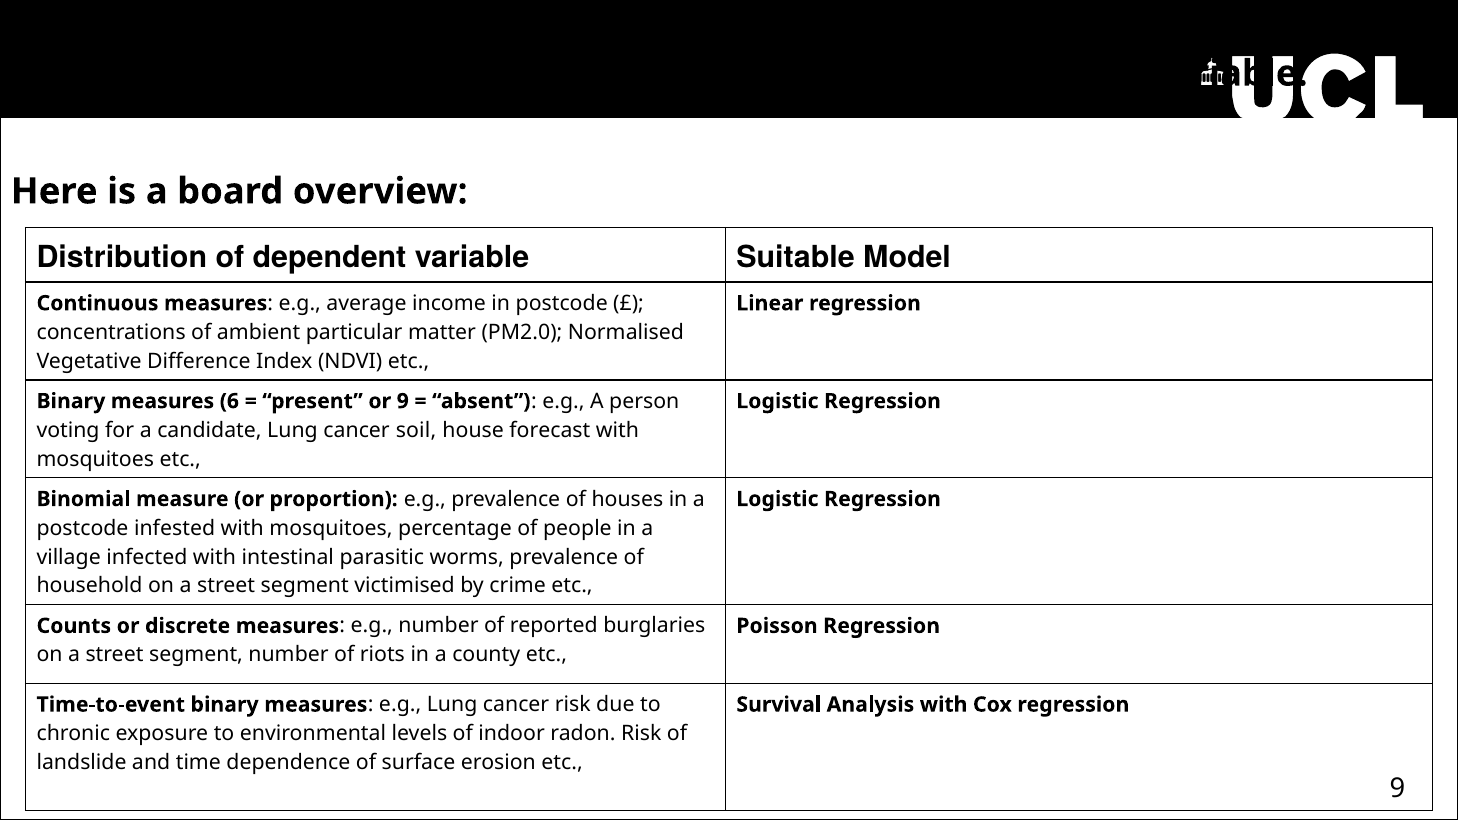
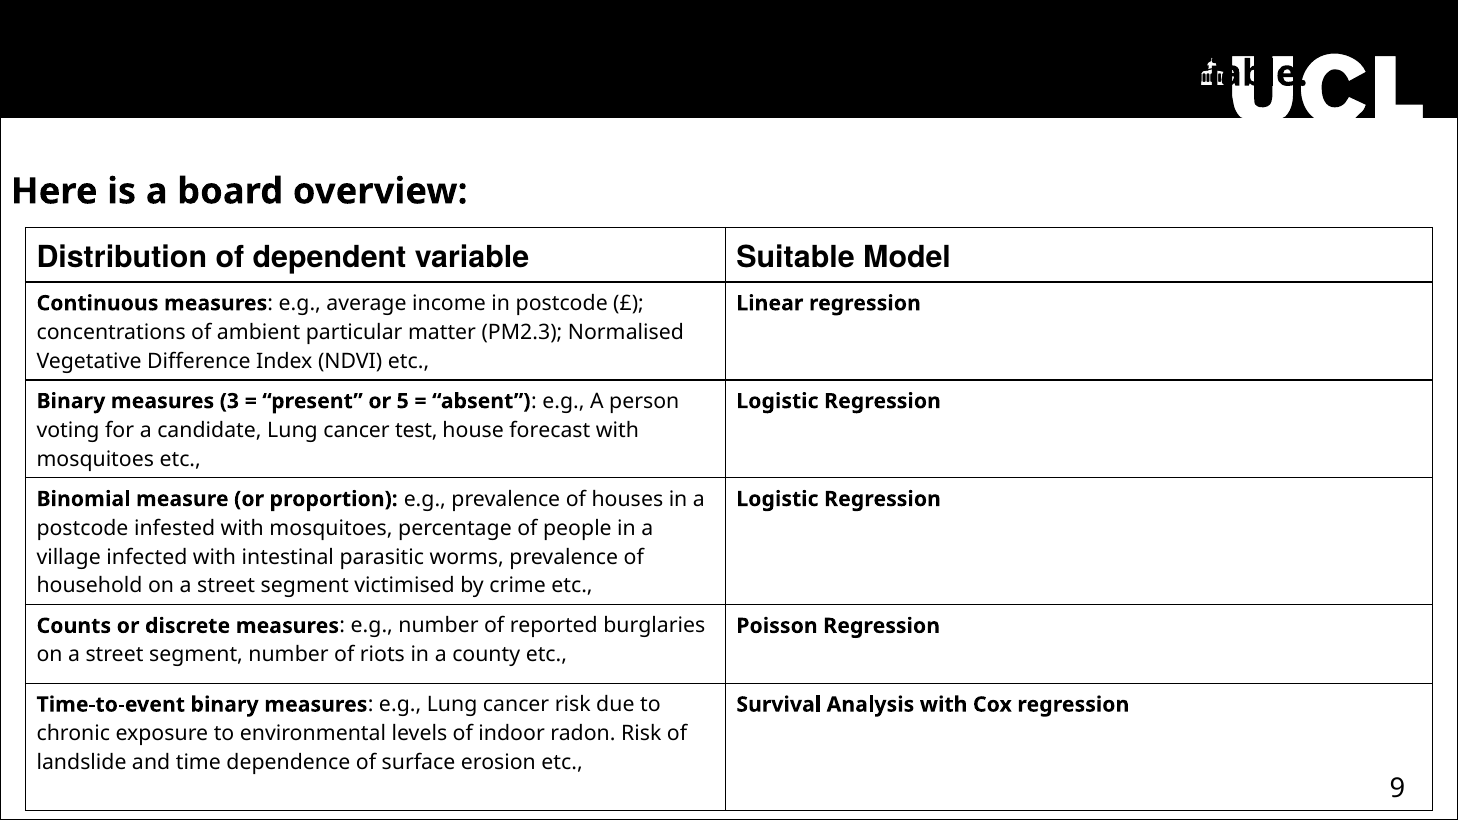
PM2.0: PM2.0 -> PM2.3
6: 6 -> 3
or 9: 9 -> 5
soil: soil -> test
